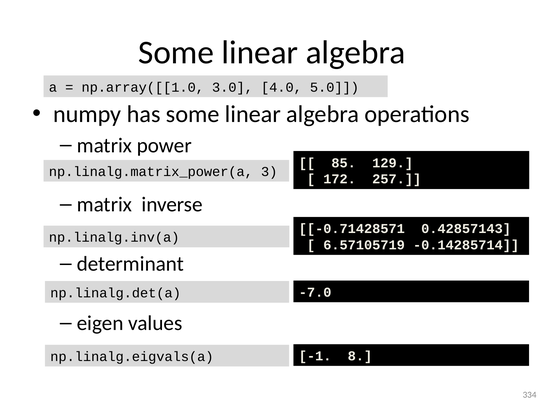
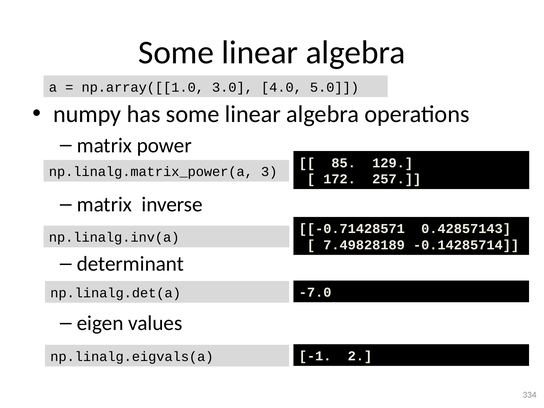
6.57105719: 6.57105719 -> 7.49828189
8: 8 -> 2
